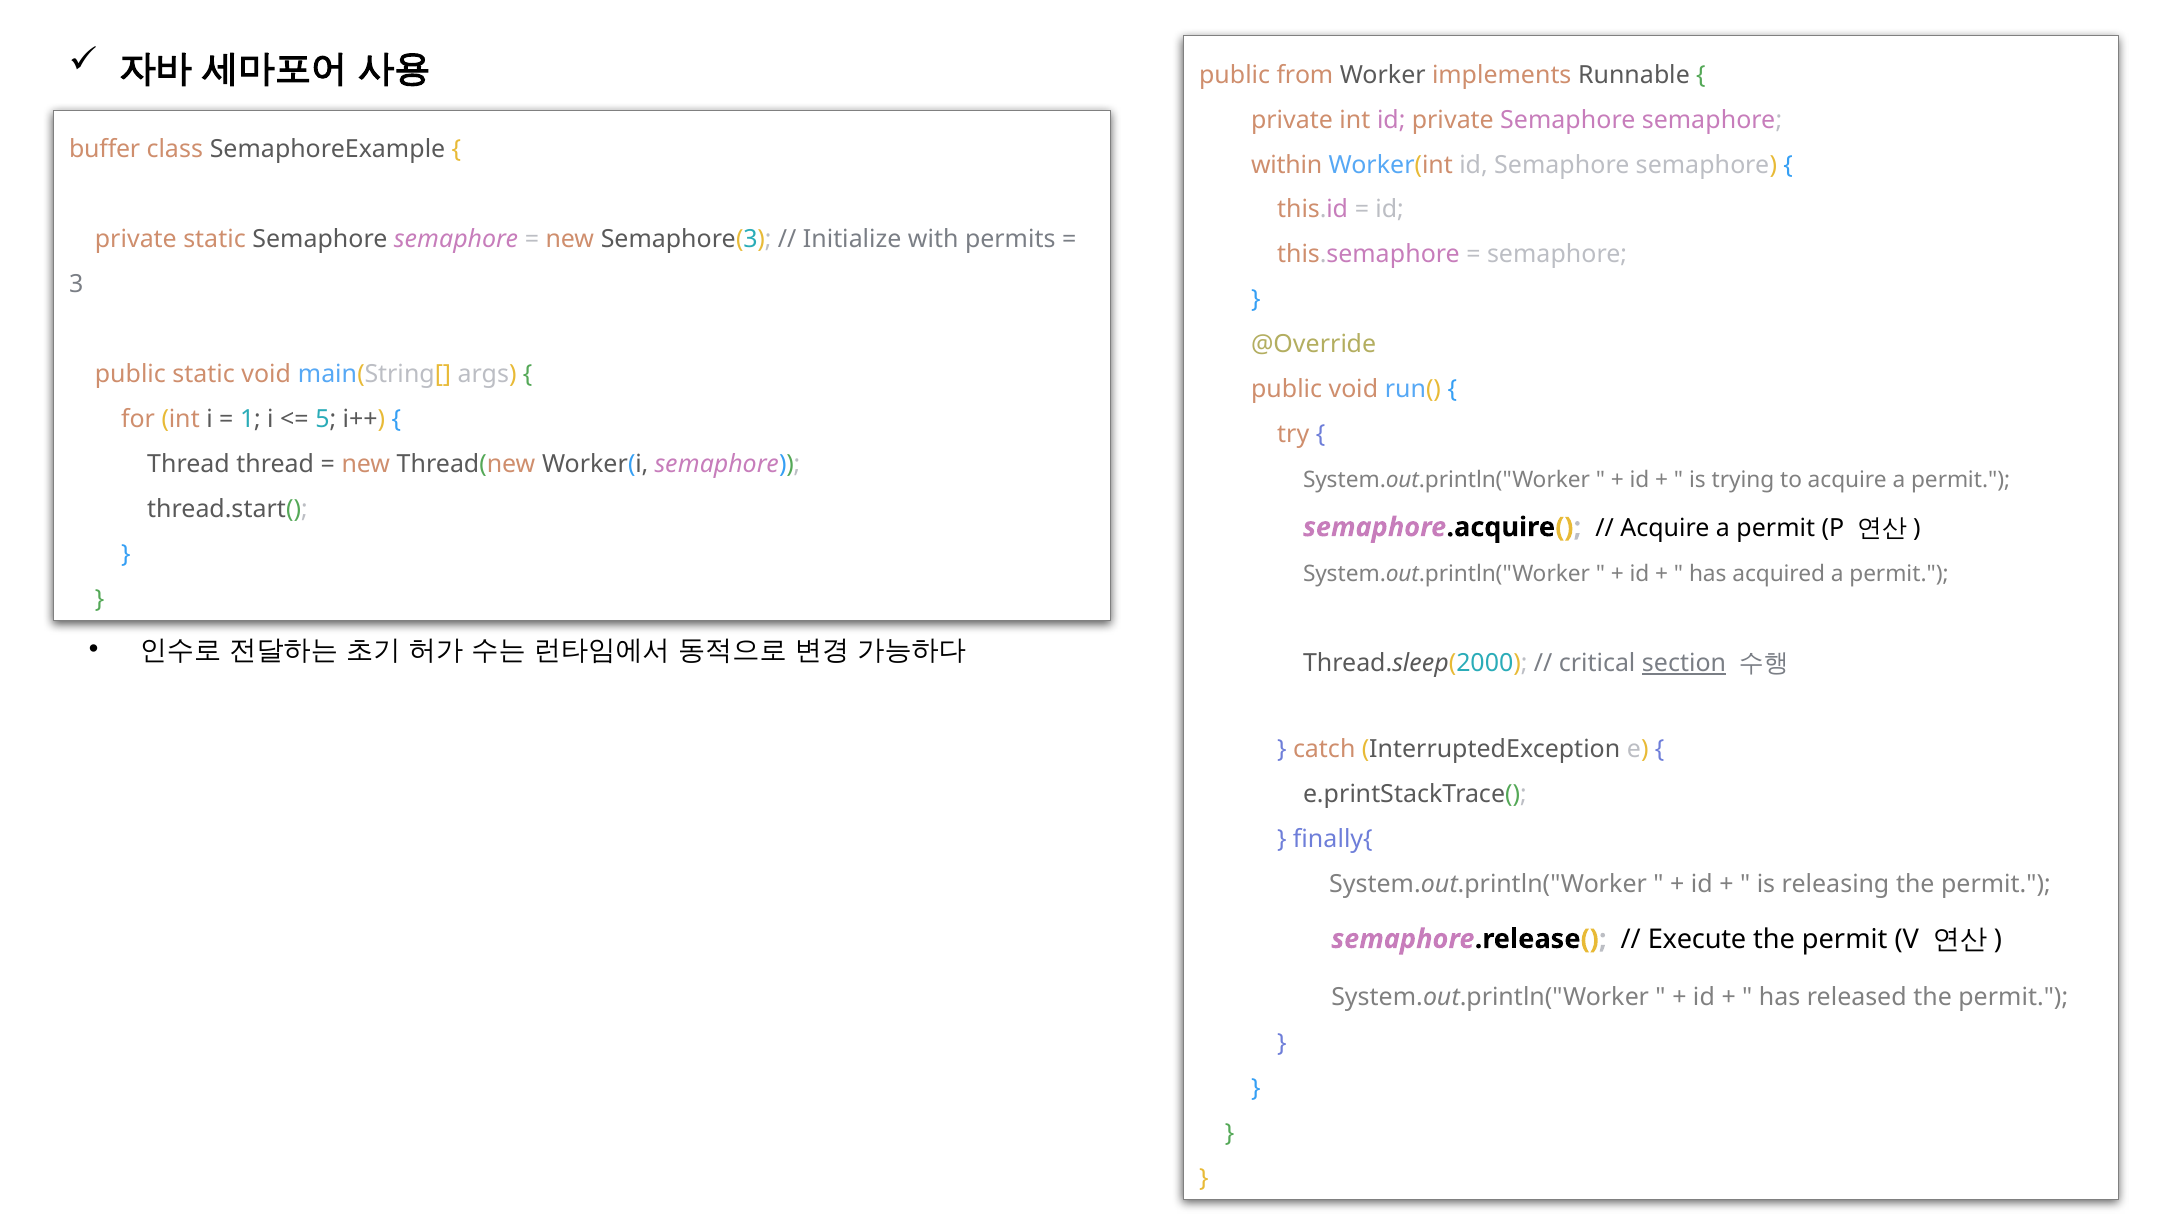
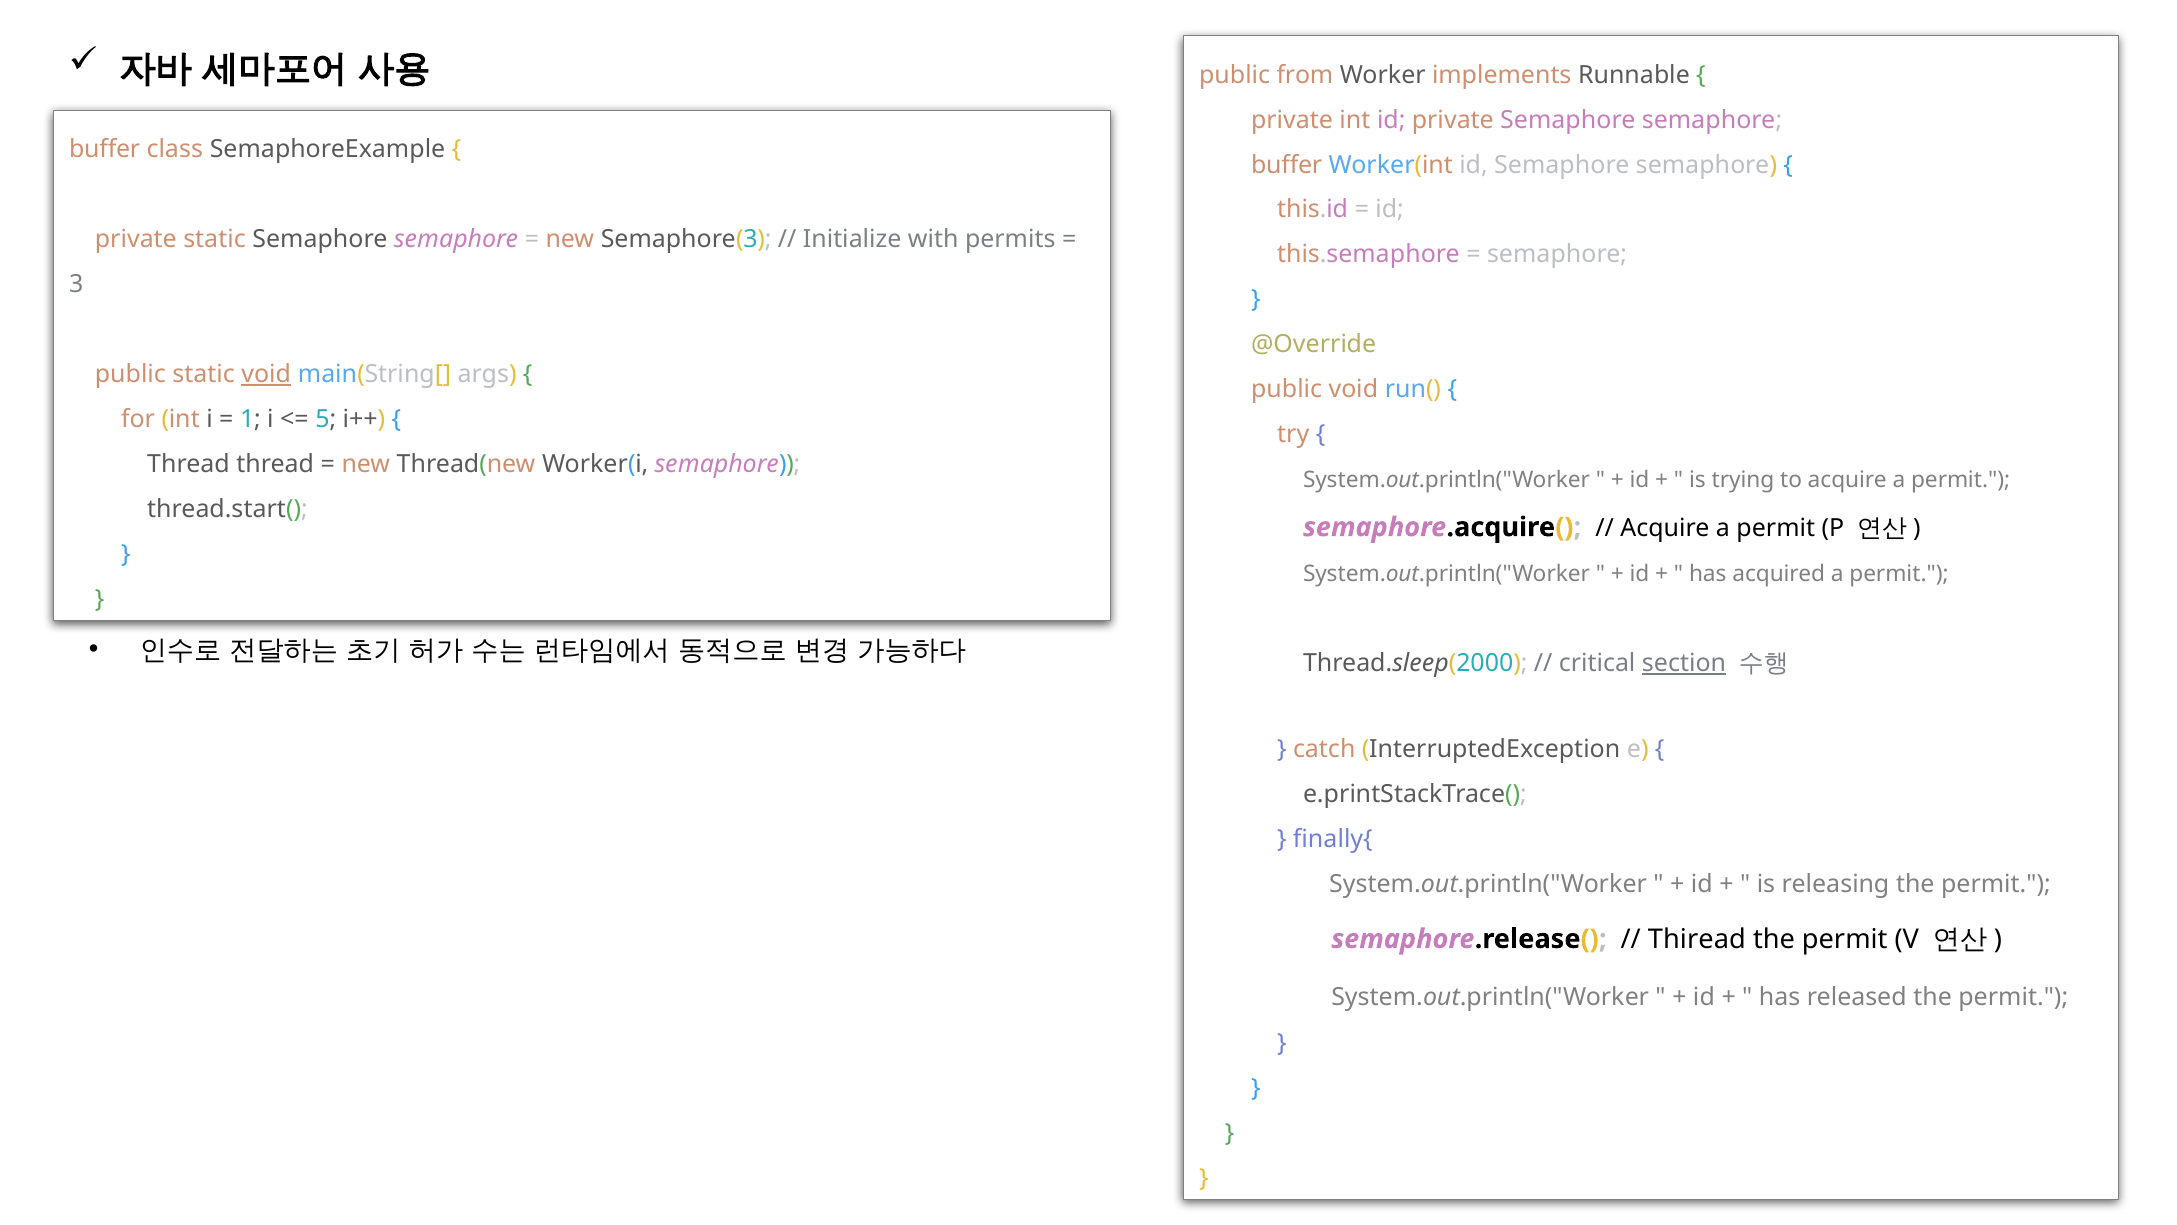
within at (1287, 165): within -> buffer
void at (266, 374) underline: none -> present
Execute: Execute -> Thiread
